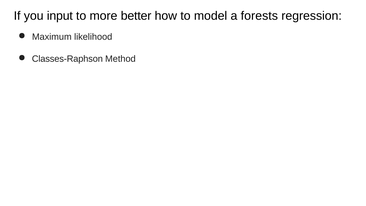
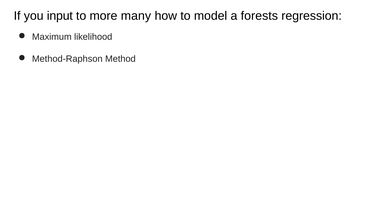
better: better -> many
Classes-Raphson: Classes-Raphson -> Method-Raphson
